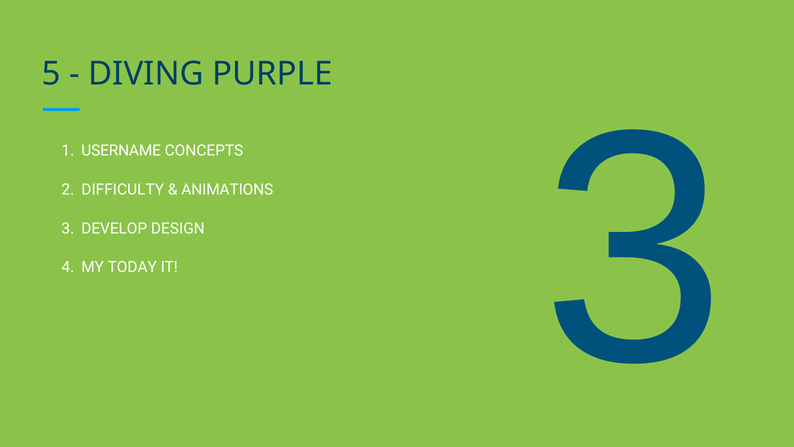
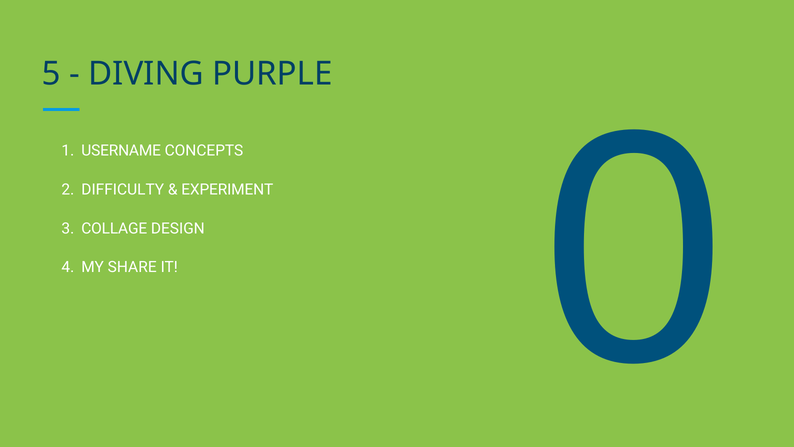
ANIMATIONS: ANIMATIONS -> EXPERIMENT
DEVELOP: DEVELOP -> COLLAGE
TODAY: TODAY -> SHARE
IT 3: 3 -> 0
